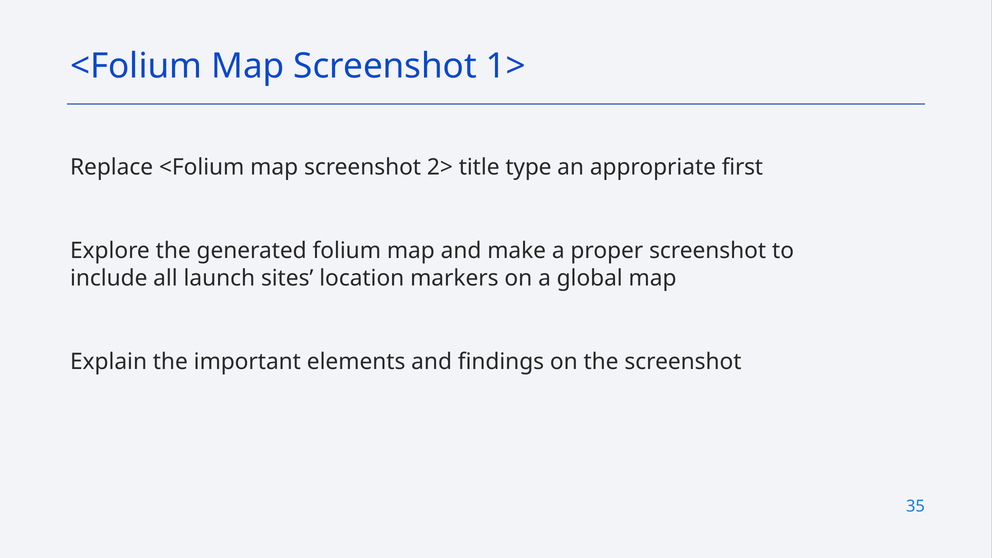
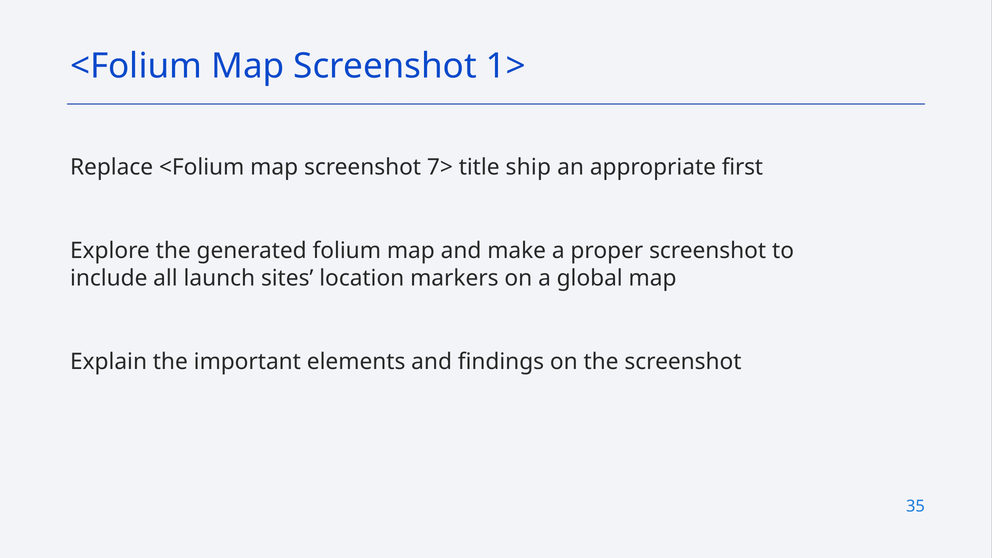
2>: 2> -> 7>
type: type -> ship
